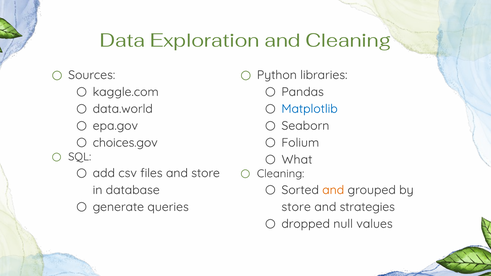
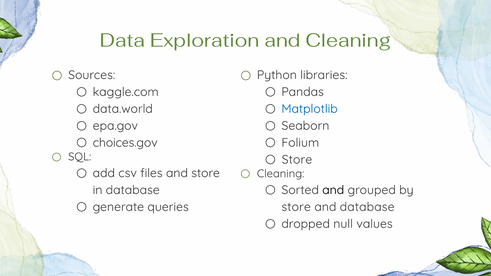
What at (297, 160): What -> Store
and at (333, 190) colour: orange -> black
and strategies: strategies -> database
